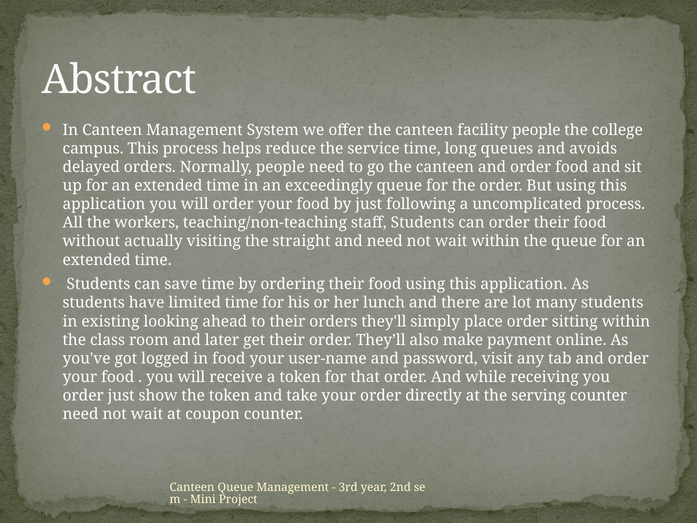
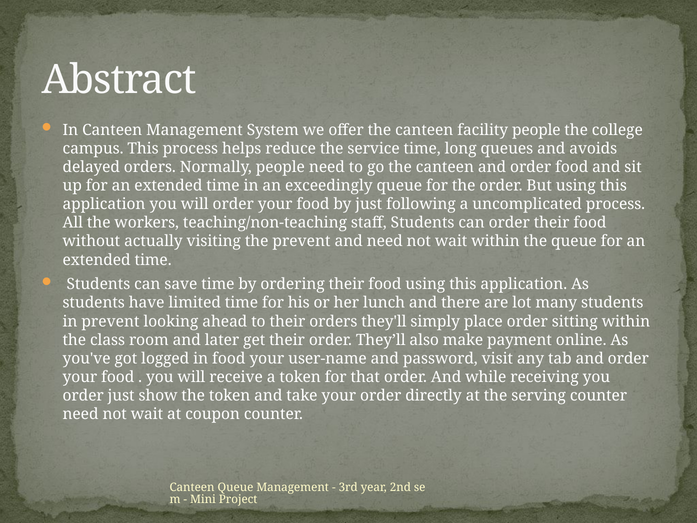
the straight: straight -> prevent
in existing: existing -> prevent
